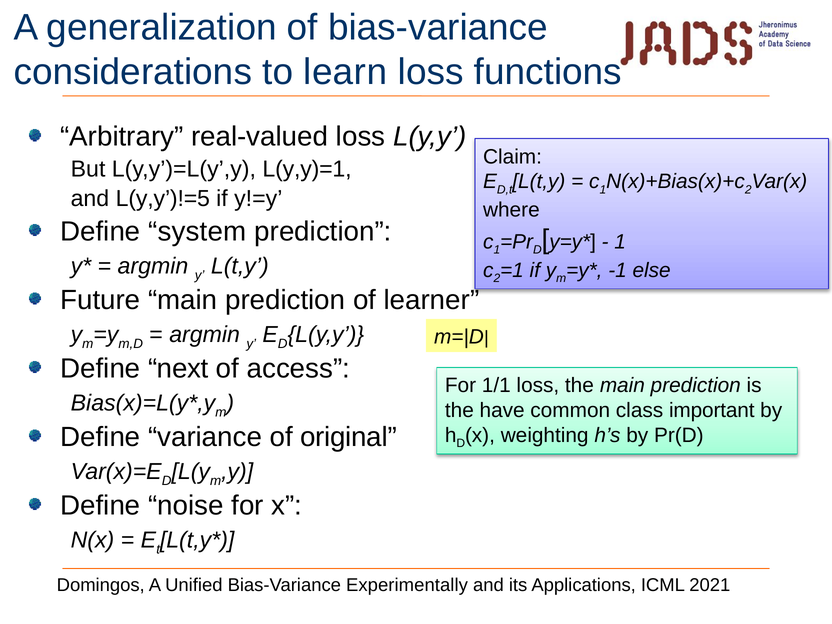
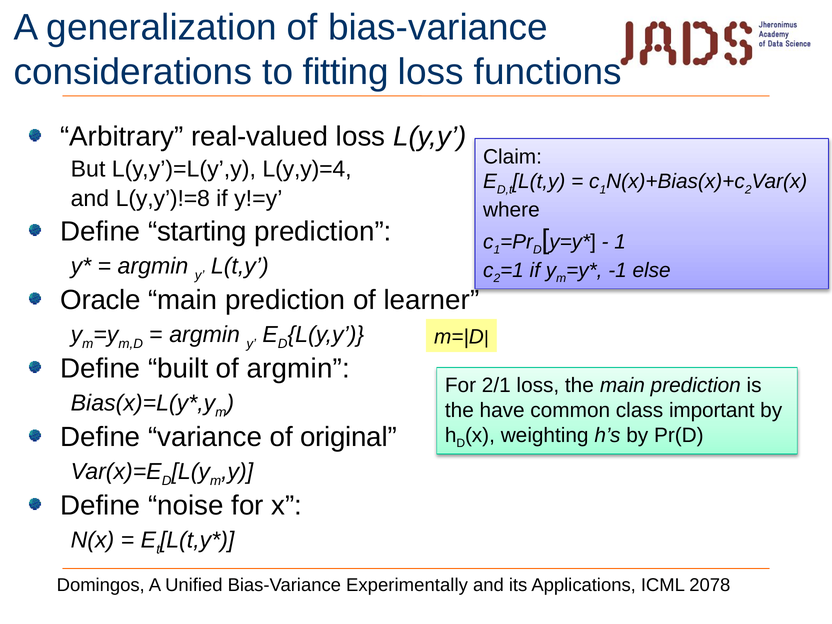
learn: learn -> fitting
L(y,y)=1: L(y,y)=1 -> L(y,y)=4
L(y,y’)!=5: L(y,y’)!=5 -> L(y,y’)!=8
system: system -> starting
Future: Future -> Oracle
next: next -> built
of access: access -> argmin
1/1: 1/1 -> 2/1
2021: 2021 -> 2078
